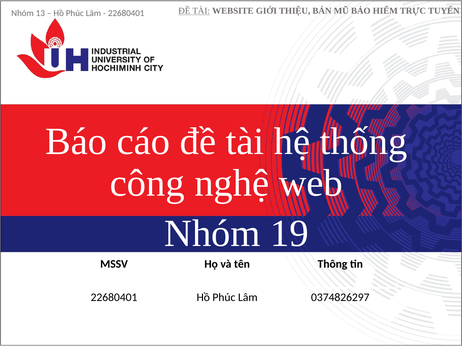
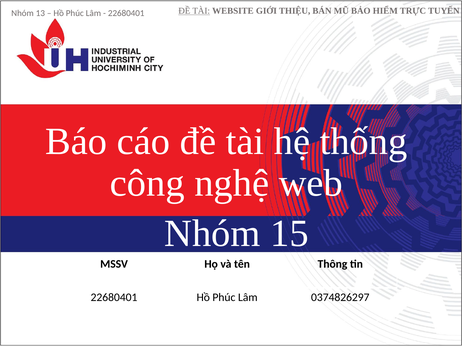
19: 19 -> 15
